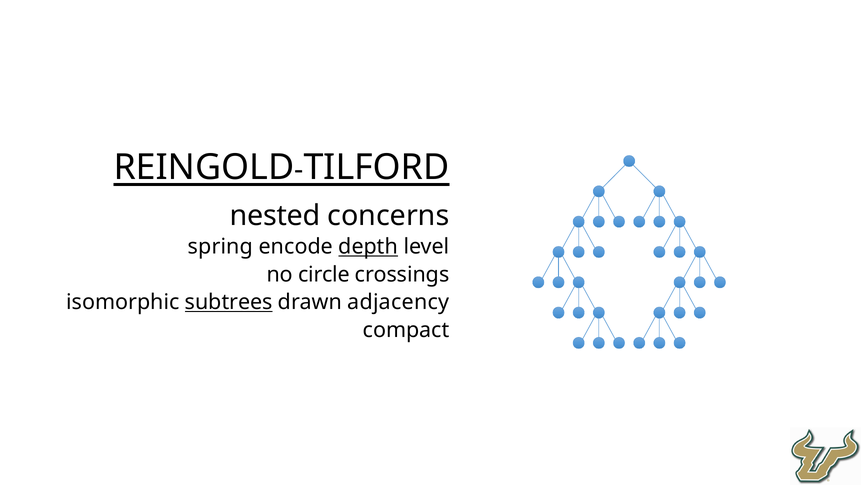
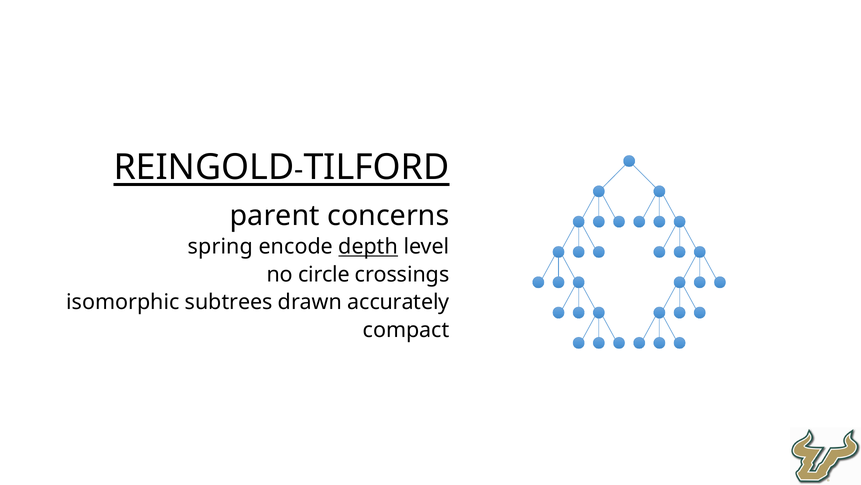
nested: nested -> parent
subtrees underline: present -> none
adjacency: adjacency -> accurately
